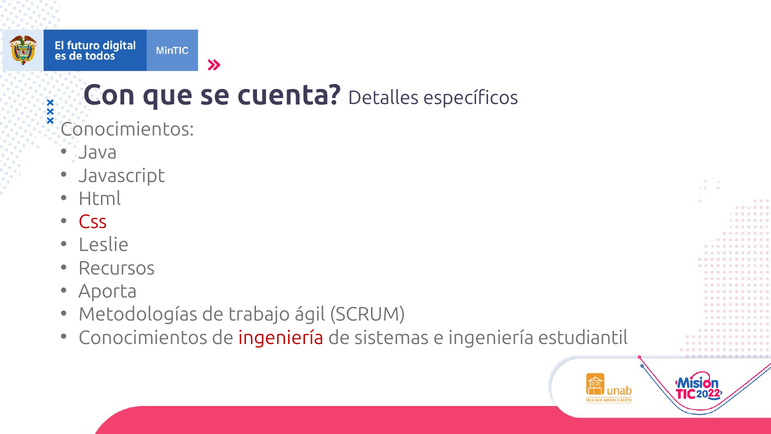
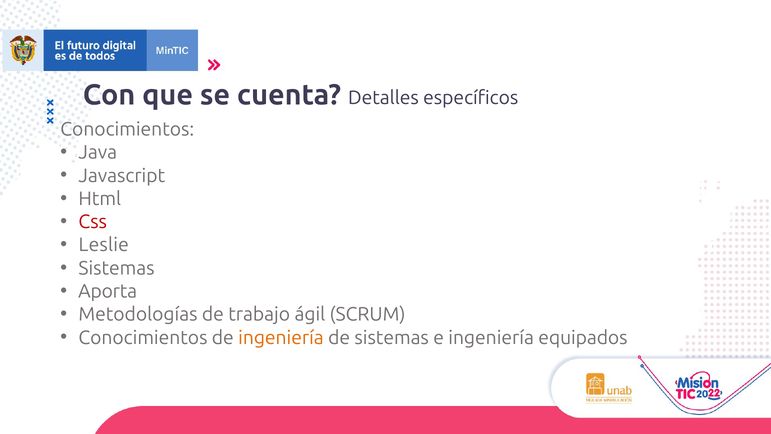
Recursos at (117, 268): Recursos -> Sistemas
ingeniería at (281, 337) colour: red -> orange
estudiantil: estudiantil -> equipados
